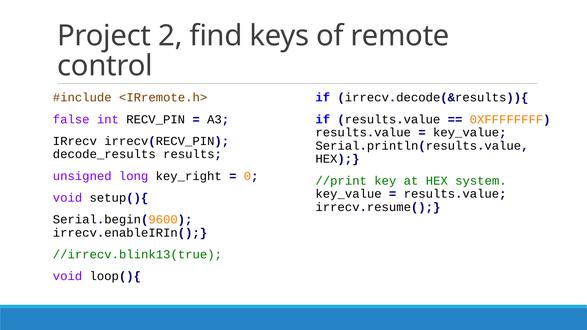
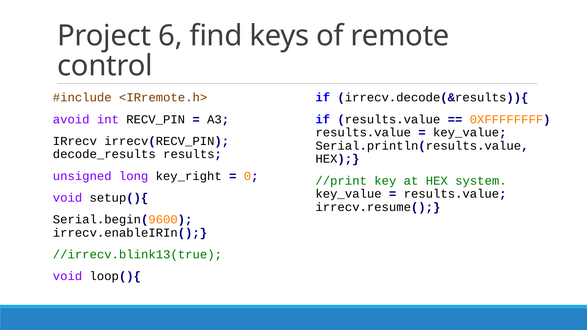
2: 2 -> 6
false: false -> avoid
